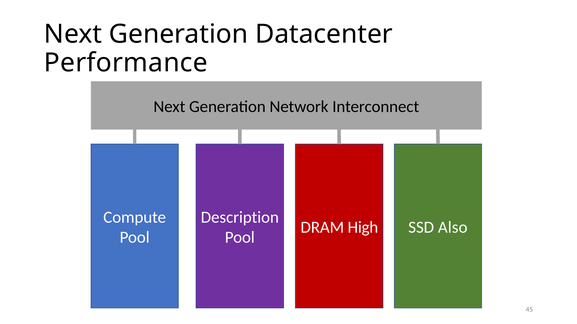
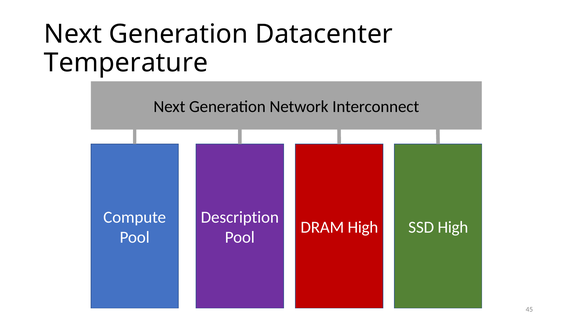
Performance: Performance -> Temperature
SSD Also: Also -> High
